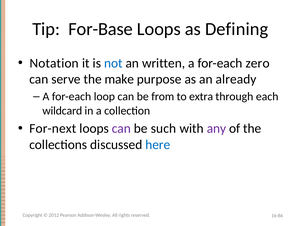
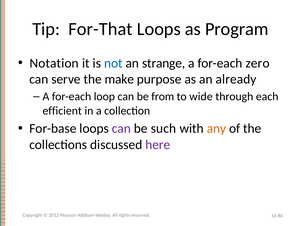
For-Base: For-Base -> For-That
Defining: Defining -> Program
written: written -> strange
extra: extra -> wide
wildcard: wildcard -> efficient
For-next: For-next -> For-base
any colour: purple -> orange
here colour: blue -> purple
